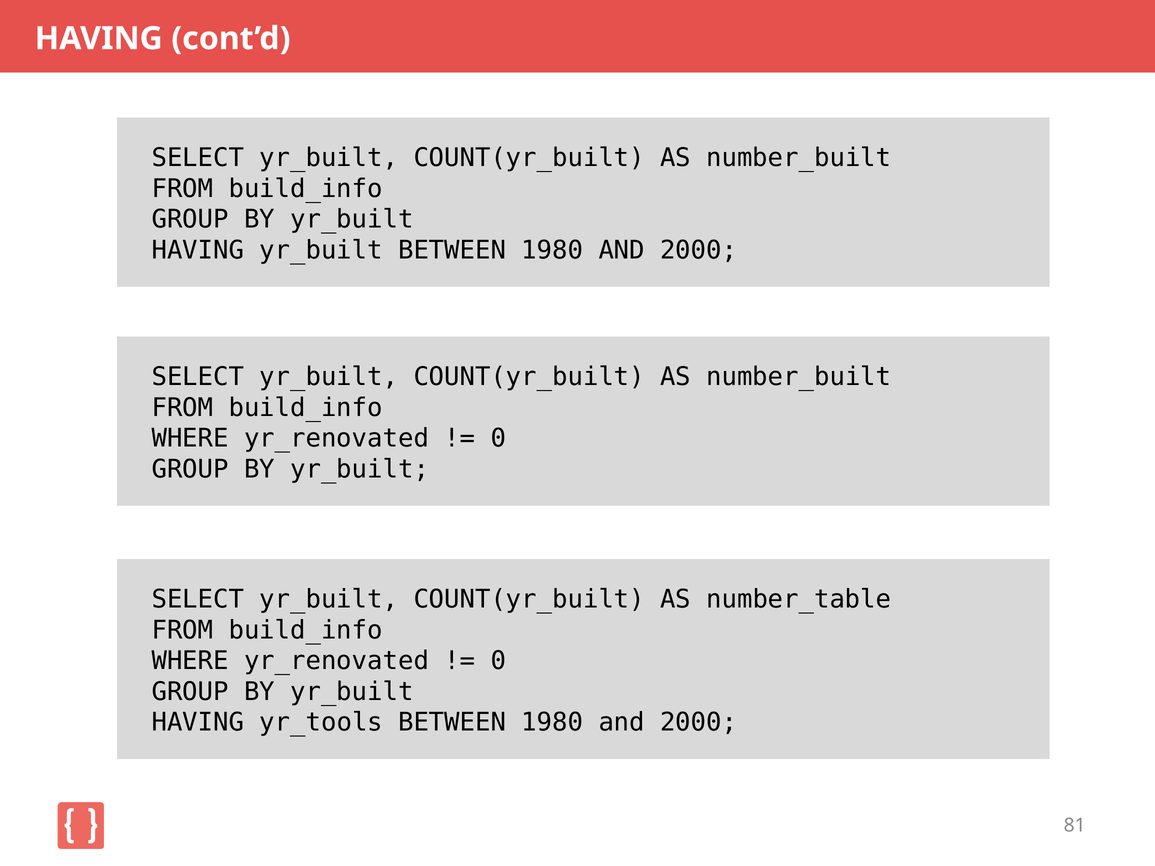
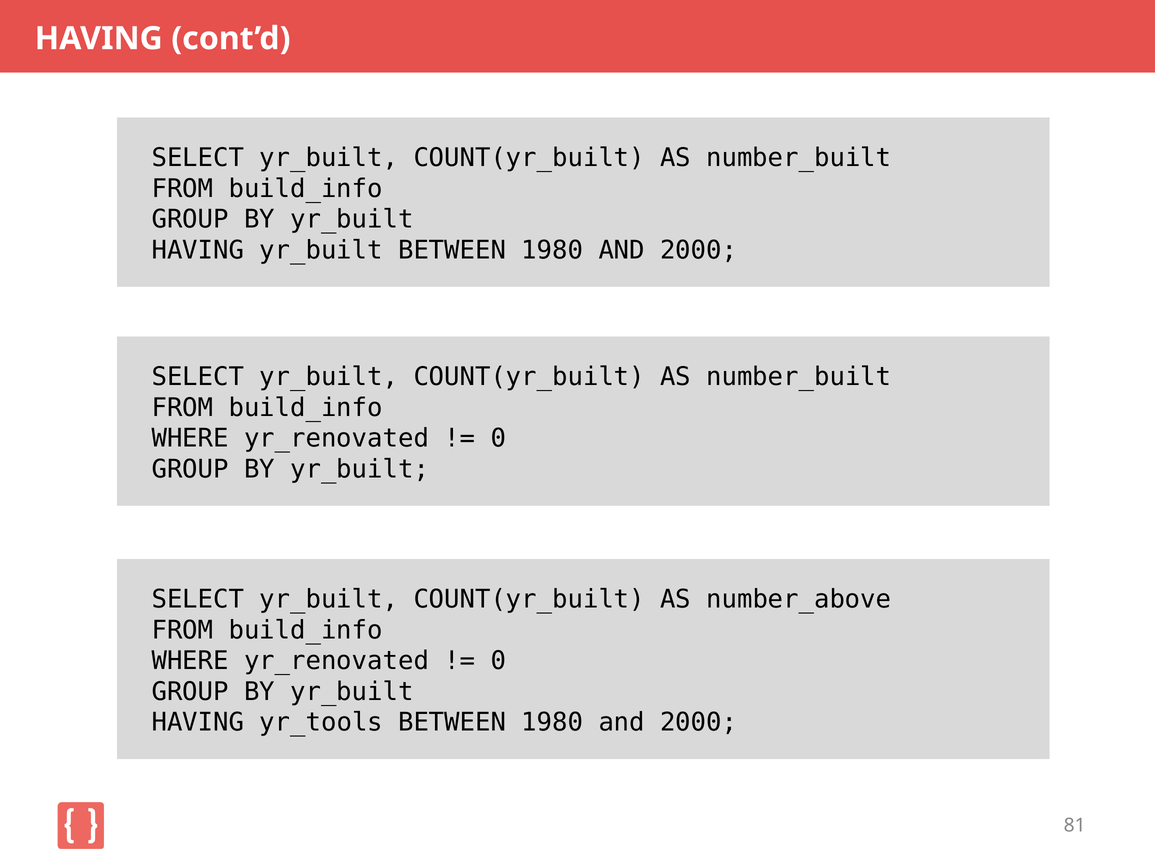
number_table: number_table -> number_above
